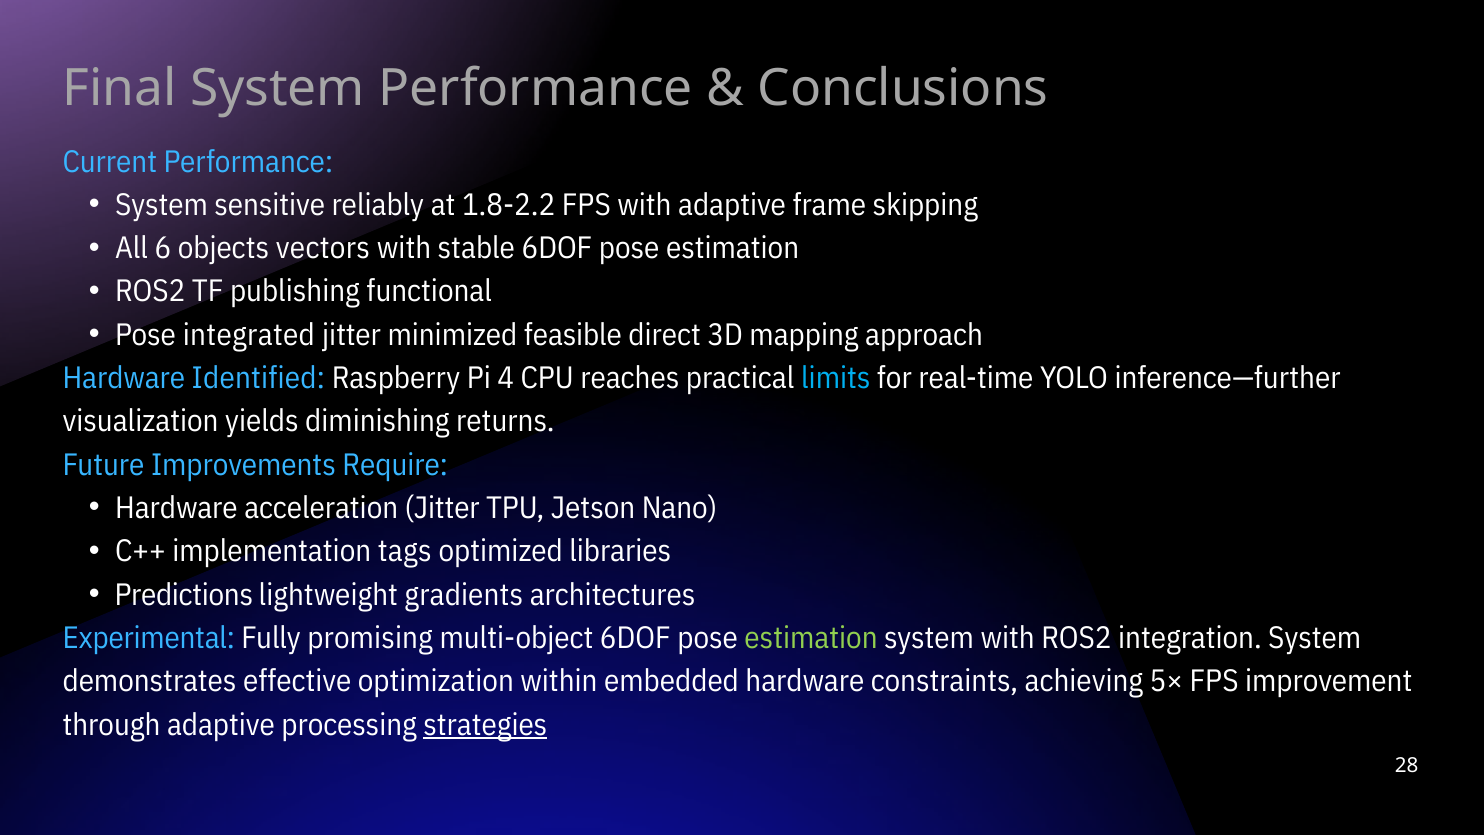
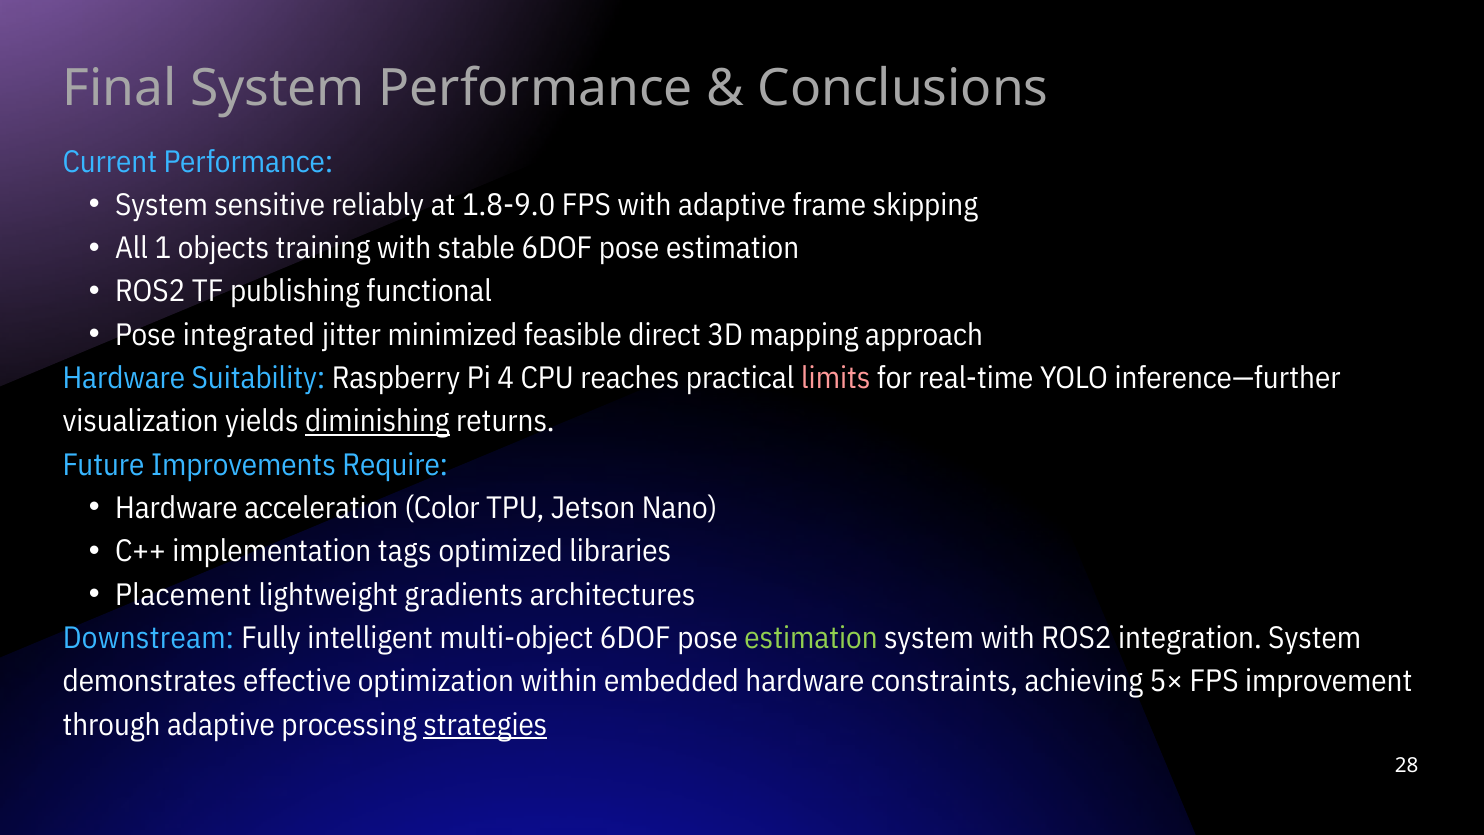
1.8-2.2: 1.8-2.2 -> 1.8-9.0
6: 6 -> 1
vectors: vectors -> training
Identified: Identified -> Suitability
limits colour: light blue -> pink
diminishing underline: none -> present
acceleration Jitter: Jitter -> Color
Predictions: Predictions -> Placement
Experimental: Experimental -> Downstream
promising: promising -> intelligent
